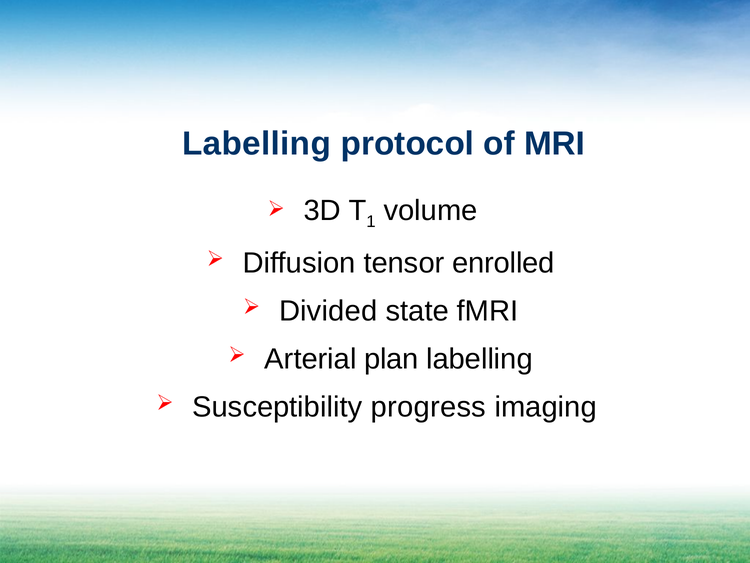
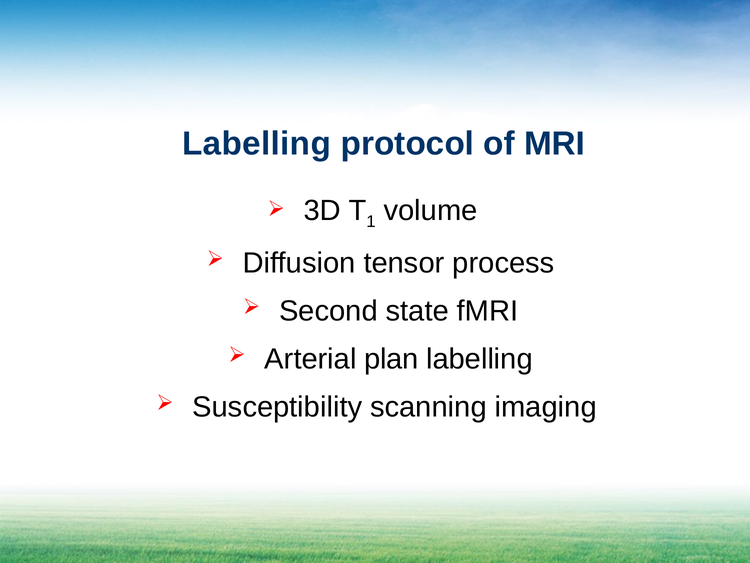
enrolled: enrolled -> process
Divided: Divided -> Second
progress: progress -> scanning
